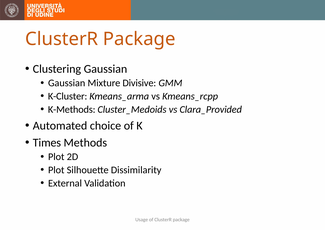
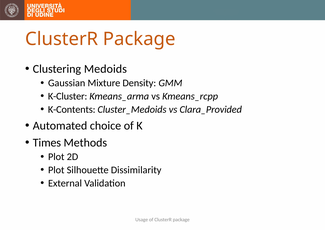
Clustering Gaussian: Gaussian -> Medoids
Divisive: Divisive -> Density
K-Methods: K-Methods -> K-Contents
